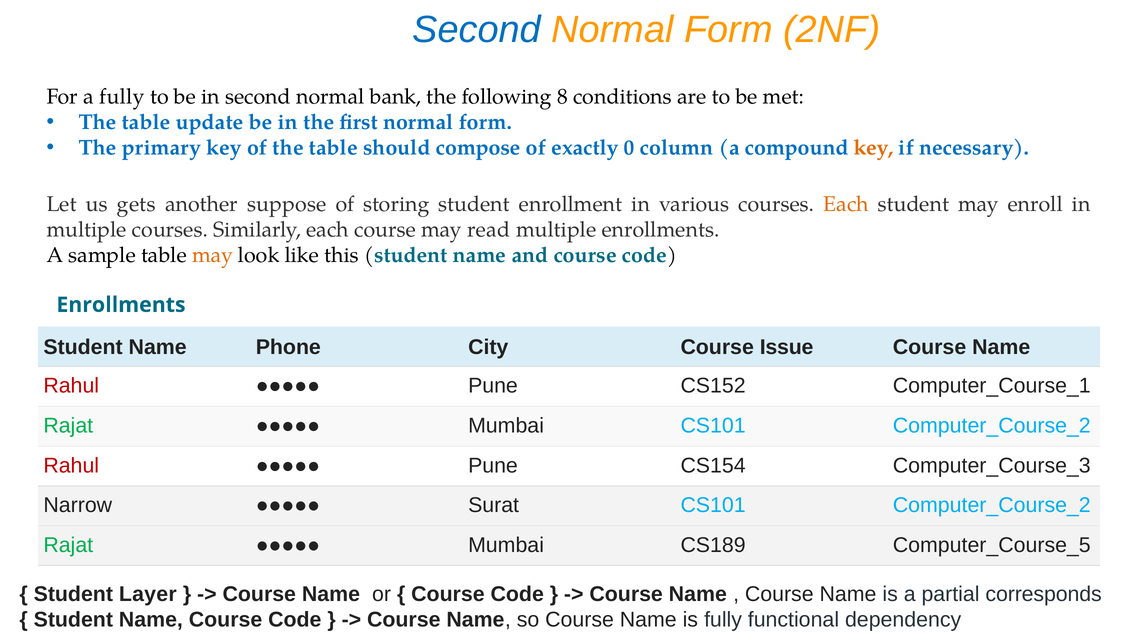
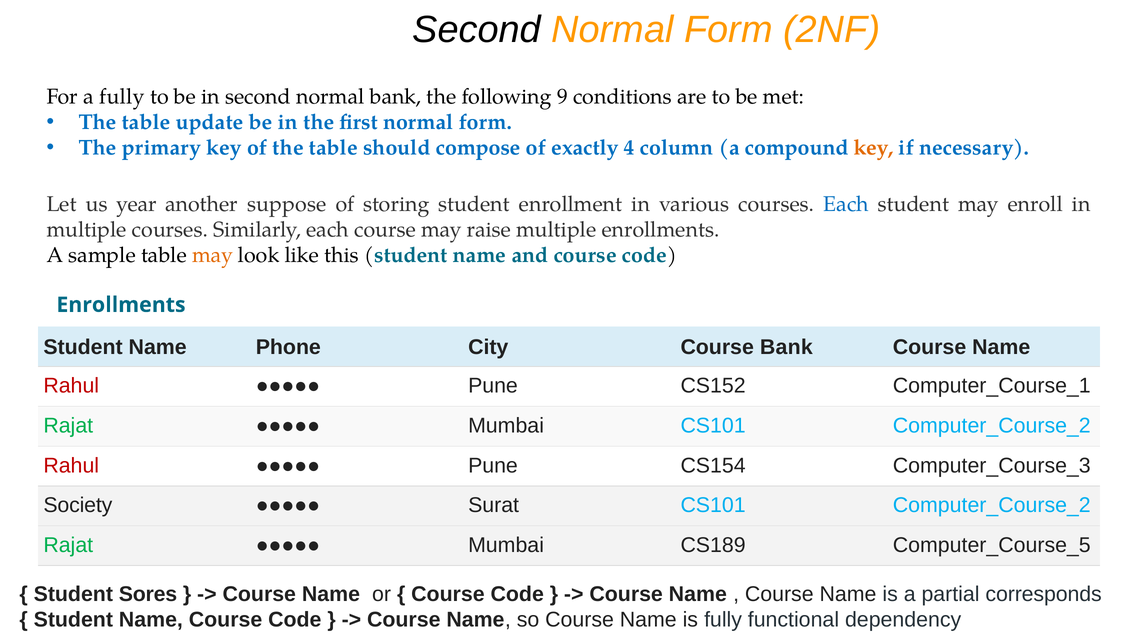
Second at (477, 30) colour: blue -> black
8: 8 -> 9
0: 0 -> 4
gets: gets -> year
Each at (846, 204) colour: orange -> blue
read: read -> raise
Course Issue: Issue -> Bank
Narrow: Narrow -> Society
Layer: Layer -> Sores
